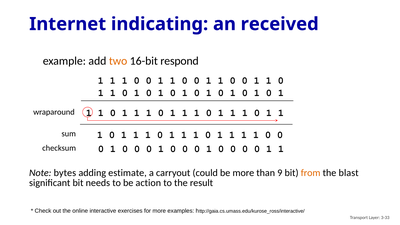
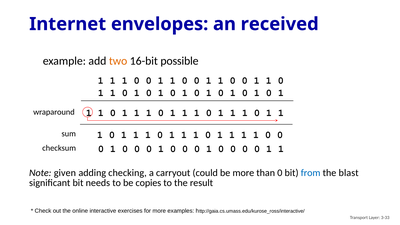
indicating: indicating -> envelopes
respond: respond -> possible
bytes: bytes -> given
estimate: estimate -> checking
than 9: 9 -> 0
from colour: orange -> blue
action: action -> copies
